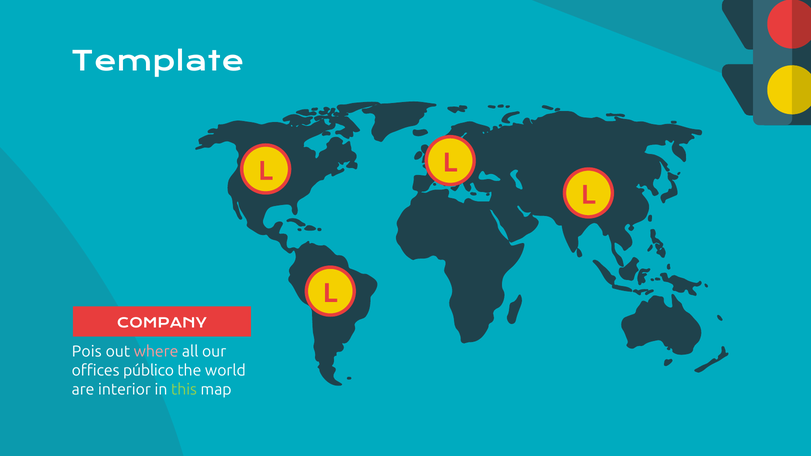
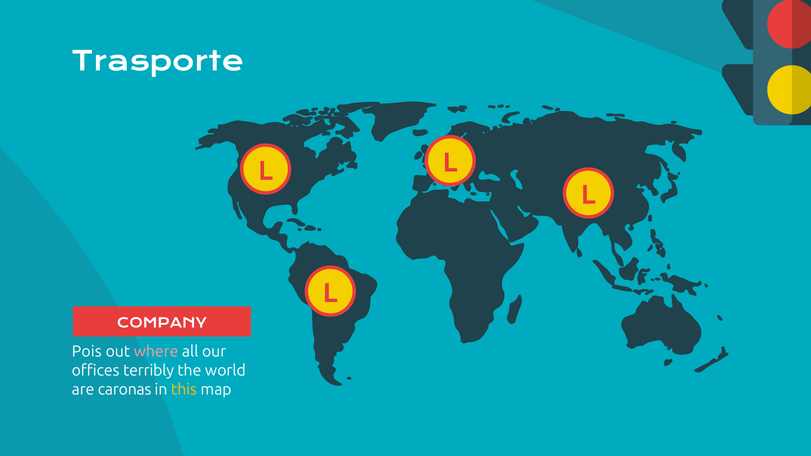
Template: Template -> Trasporte
público: público -> terribly
interior: interior -> caronas
this colour: light green -> yellow
